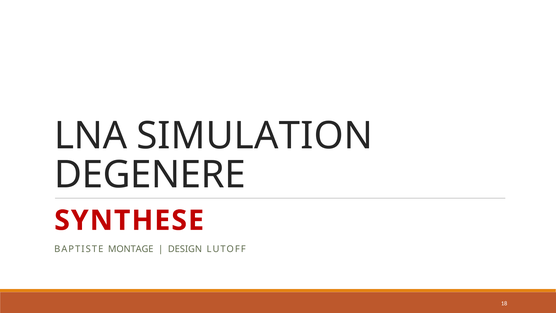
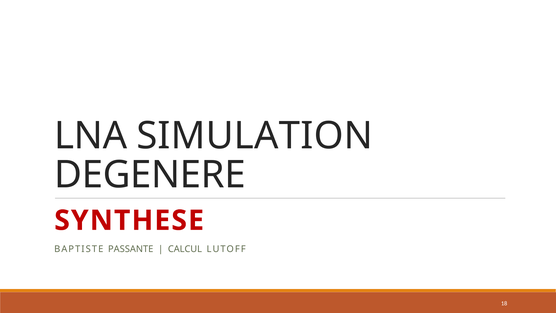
MONTAGE: MONTAGE -> PASSANTE
DESIGN: DESIGN -> CALCUL
